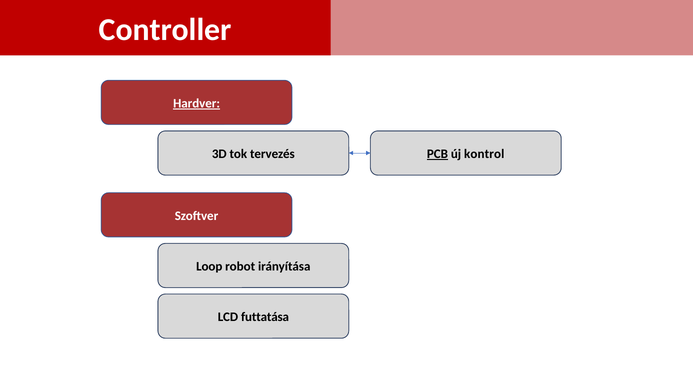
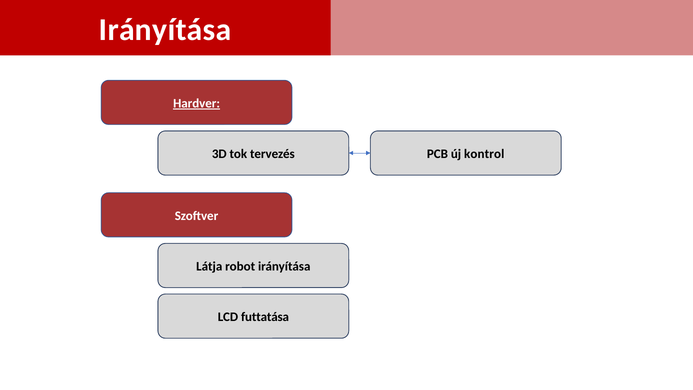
Controller at (165, 30): Controller -> Irányítása
PCB underline: present -> none
Loop: Loop -> Látja
